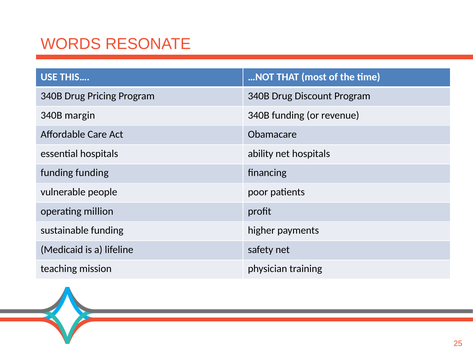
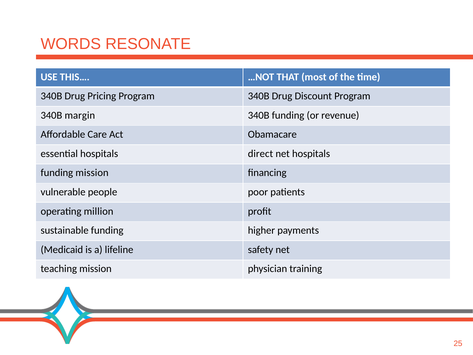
ability: ability -> direct
funding funding: funding -> mission
